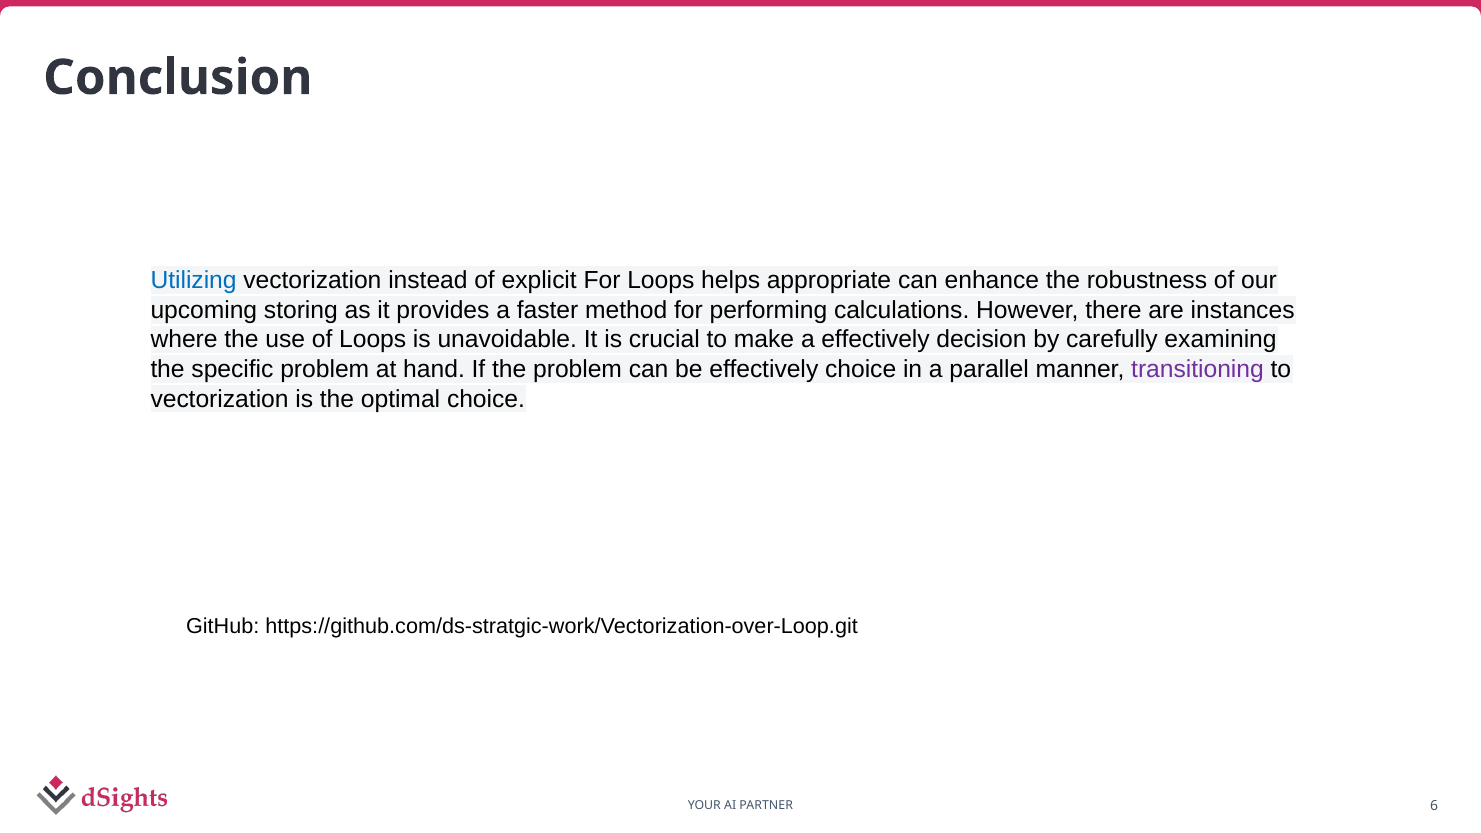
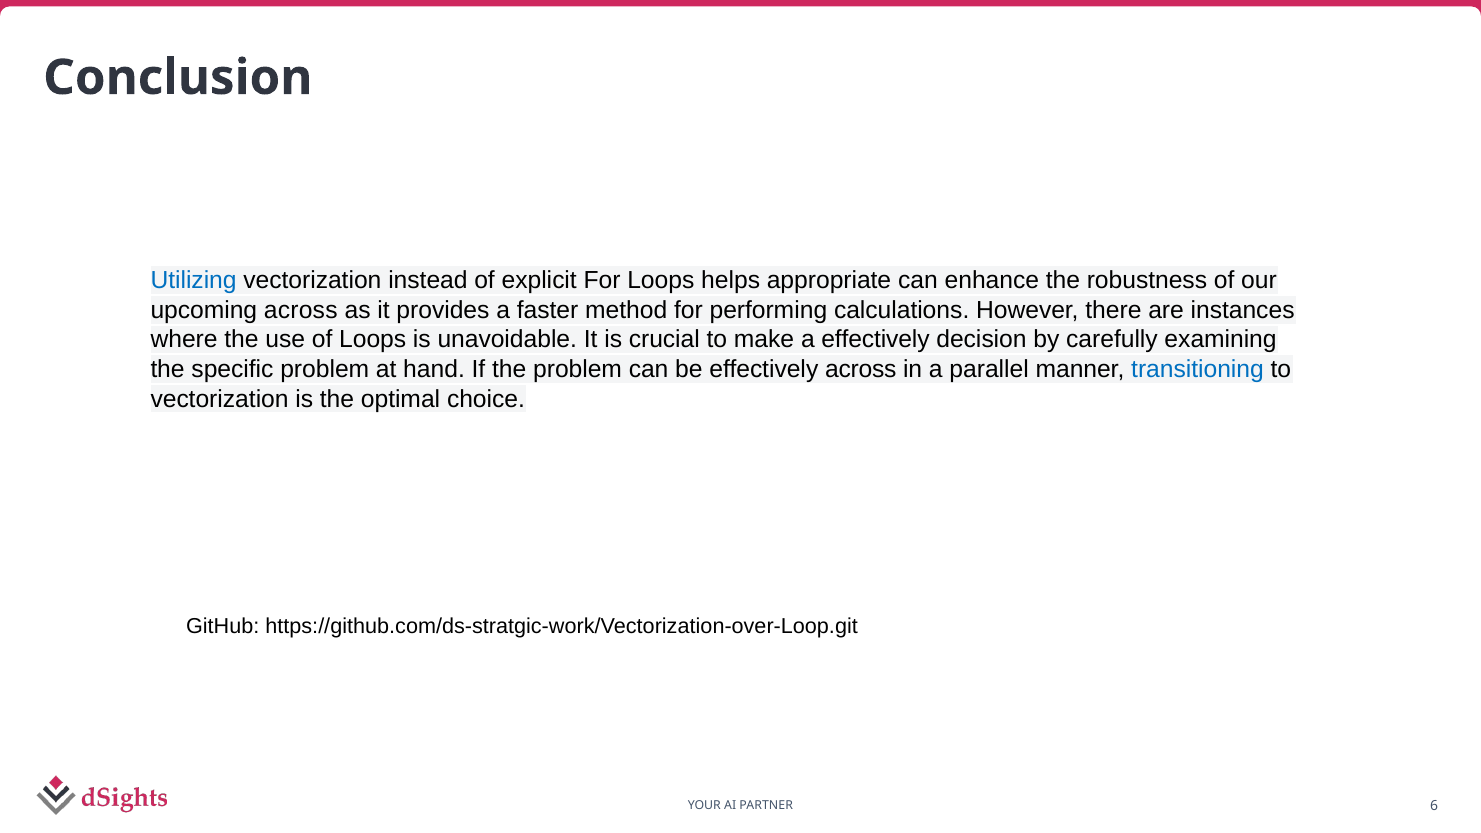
upcoming storing: storing -> across
effectively choice: choice -> across
transitioning colour: purple -> blue
